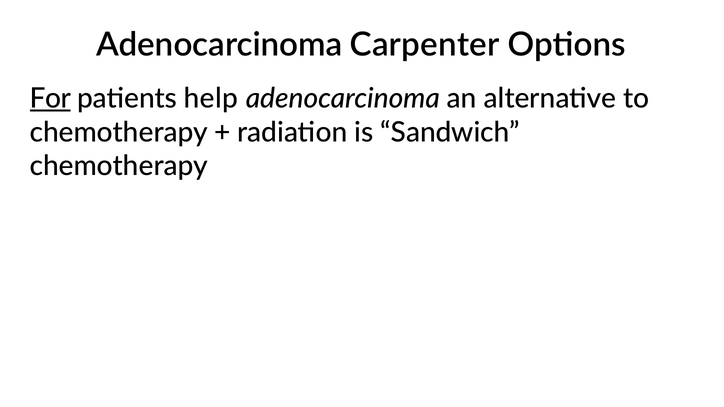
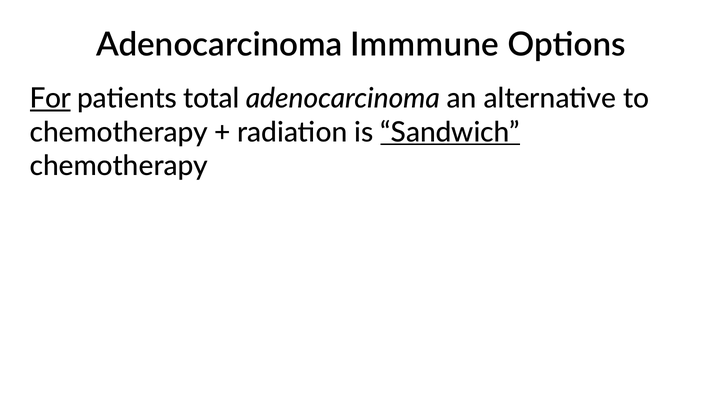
Carpenter: Carpenter -> Immmune
help: help -> total
Sandwich underline: none -> present
